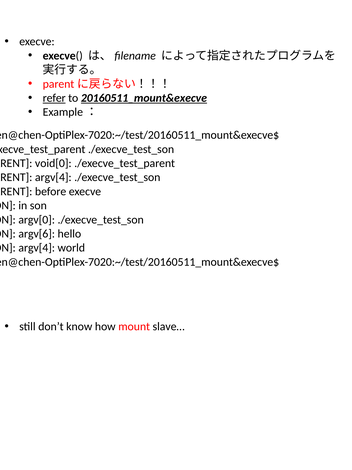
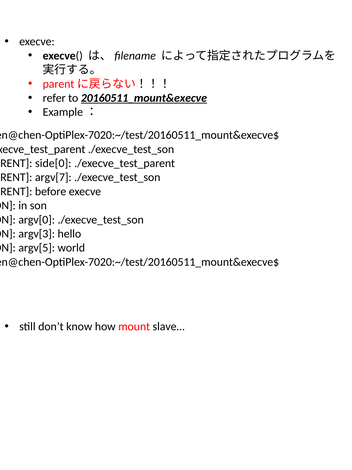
refer underline: present -> none
void[0: void[0 -> side[0
argv[4 at (53, 177): argv[4 -> argv[7
argv[6: argv[6 -> argv[3
argv[4 at (37, 247): argv[4 -> argv[5
